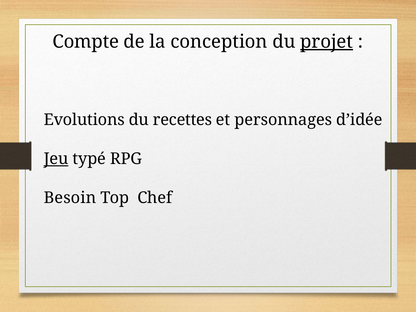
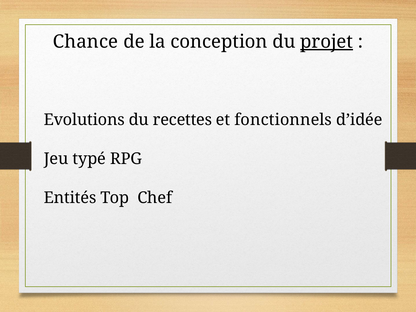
Compte: Compte -> Chance
personnages: personnages -> fonctionnels
Jeu underline: present -> none
Besoin: Besoin -> Entités
